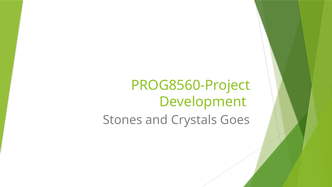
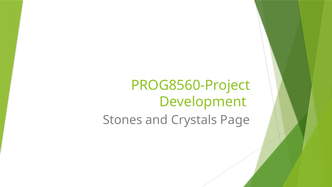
Goes: Goes -> Page
